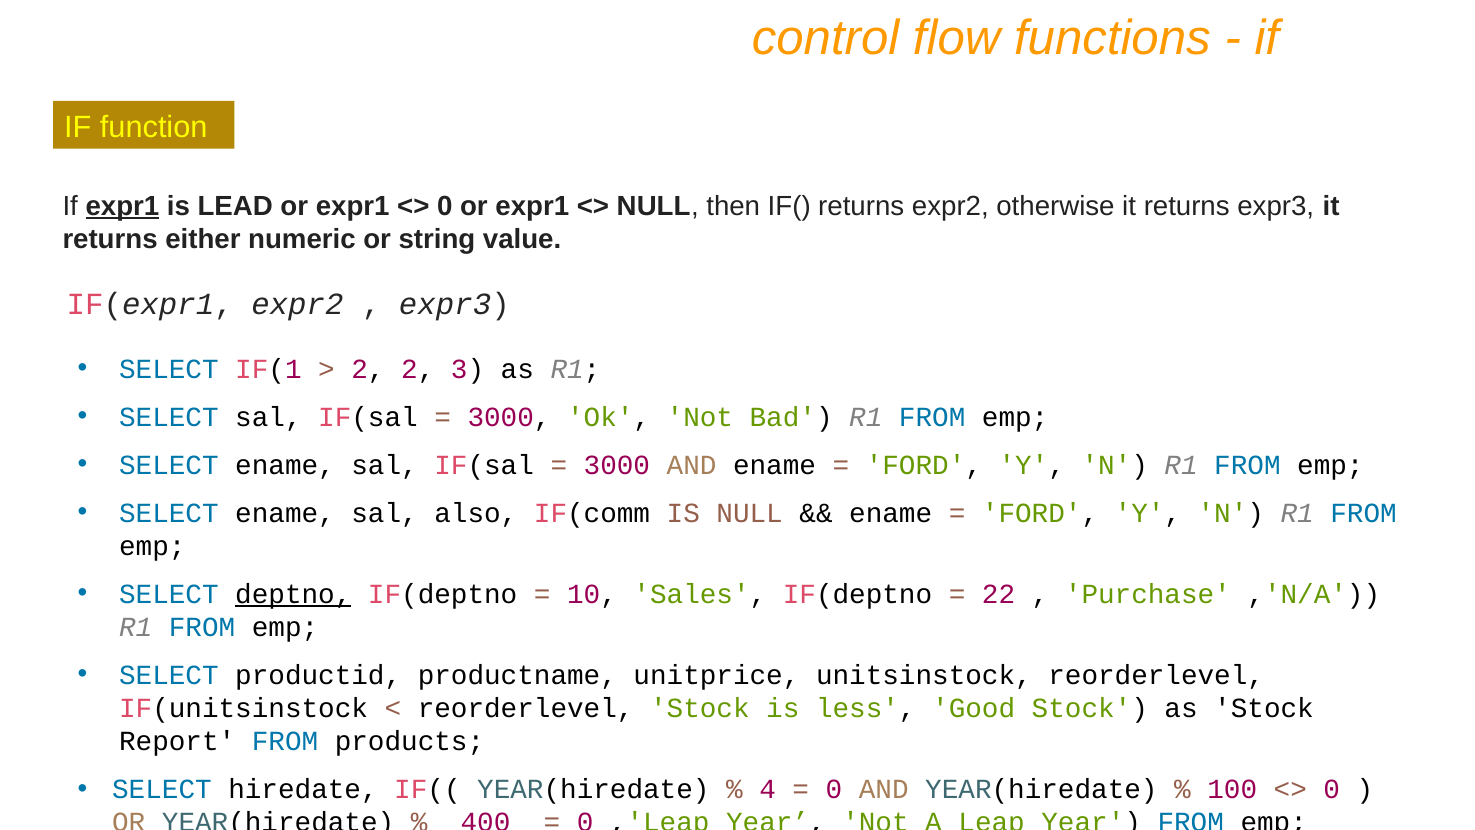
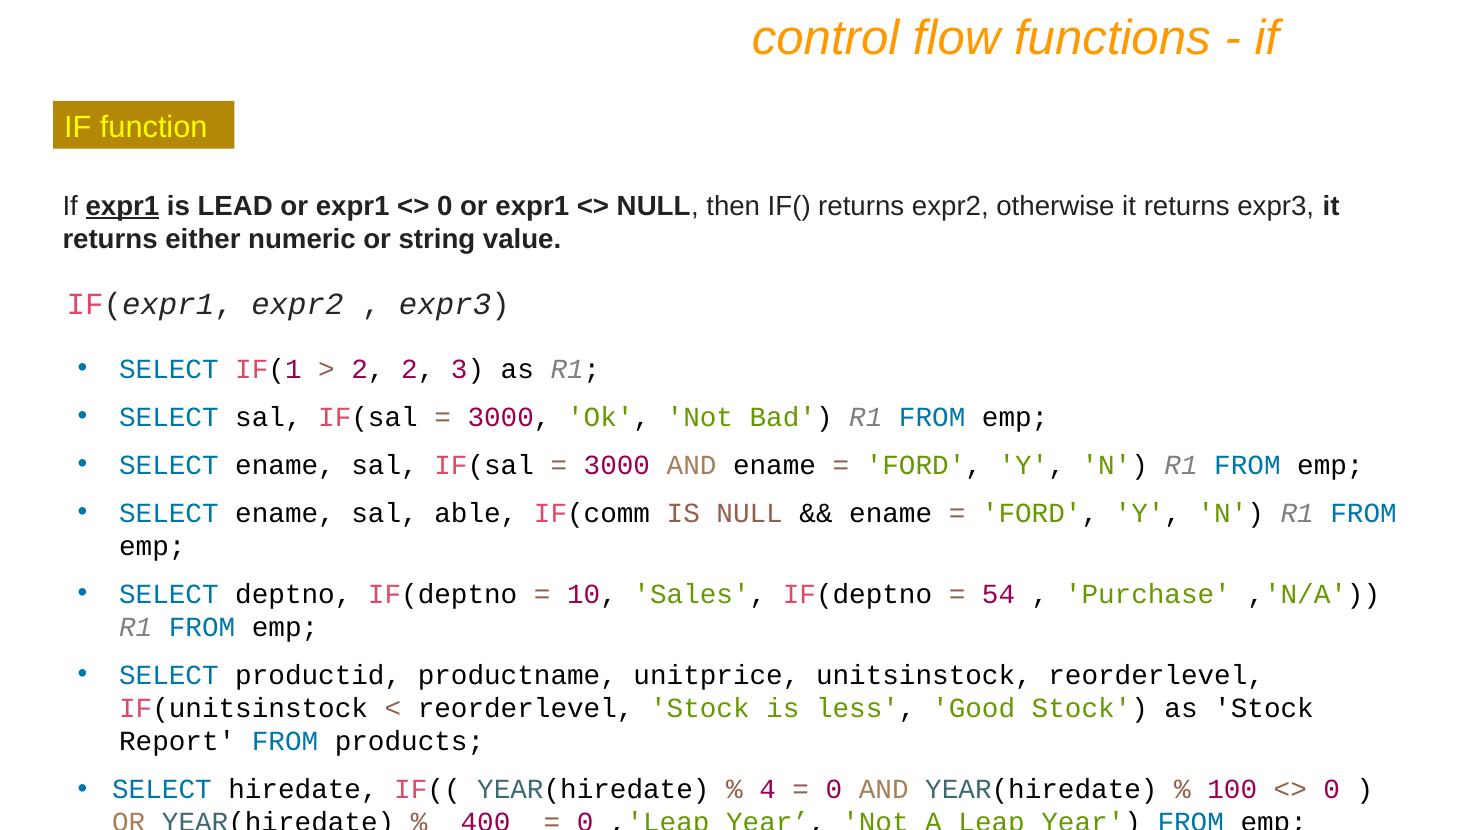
also: also -> able
deptno underline: present -> none
22: 22 -> 54
